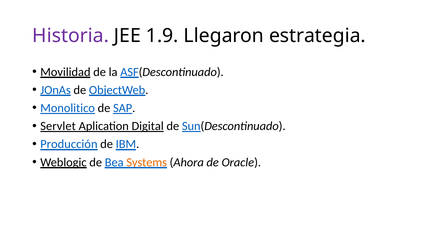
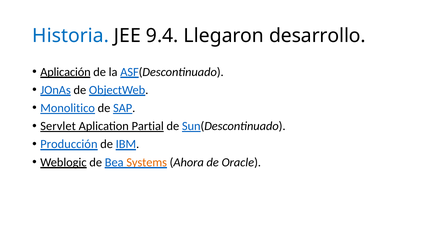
Historia colour: purple -> blue
1.9: 1.9 -> 9.4
estrategia: estrategia -> desarrollo
Movilidad: Movilidad -> Aplicación
Digital: Digital -> Partial
